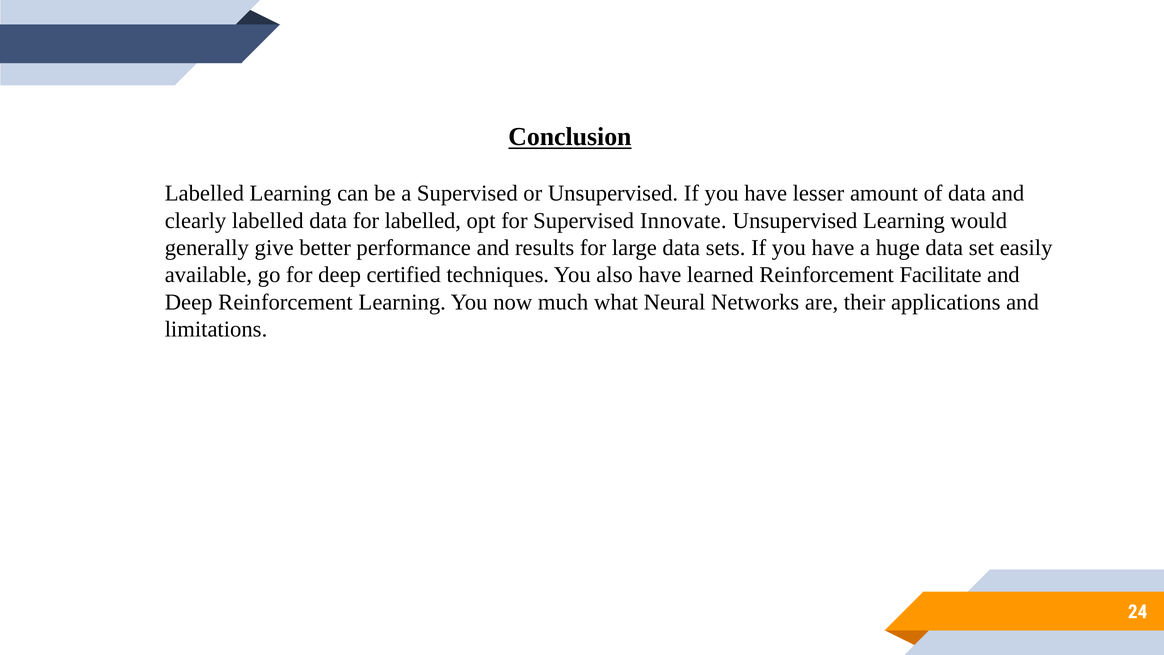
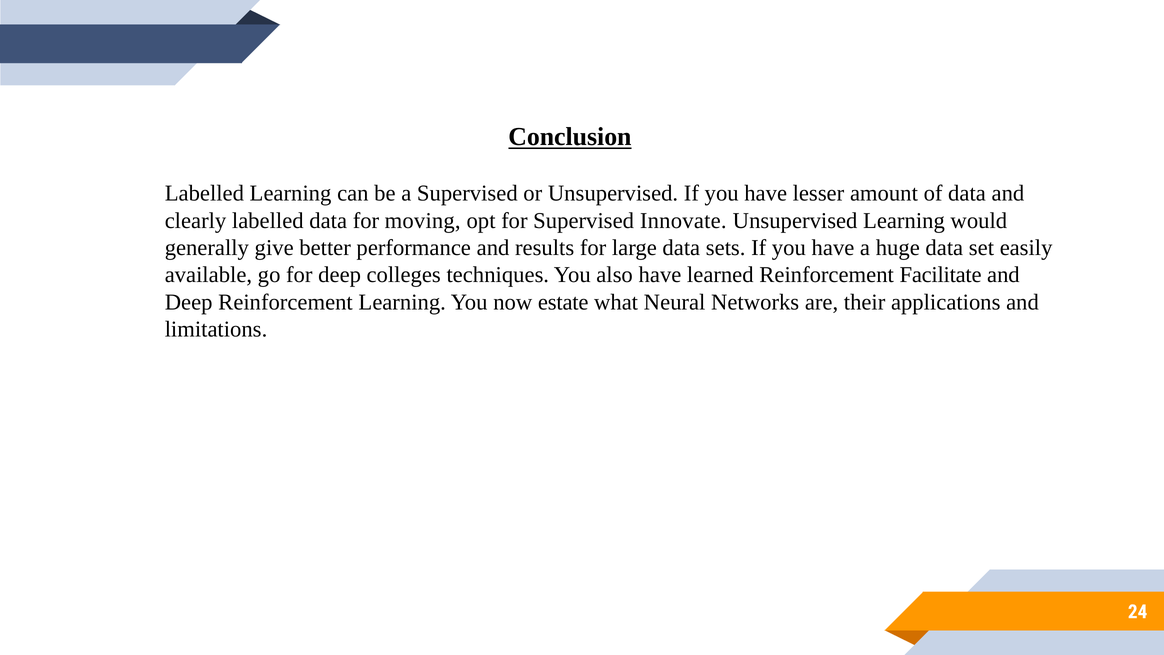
for labelled: labelled -> moving
certified: certified -> colleges
much: much -> estate
